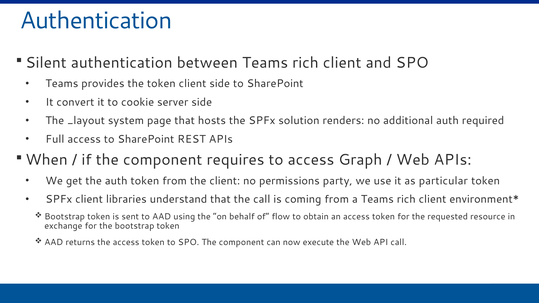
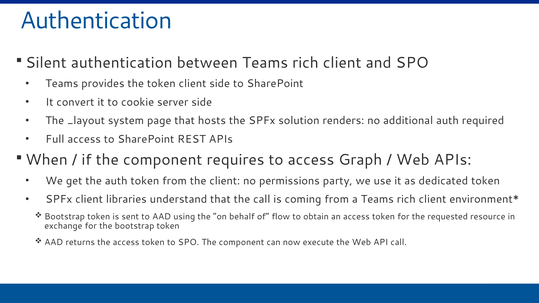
particular: particular -> dedicated
